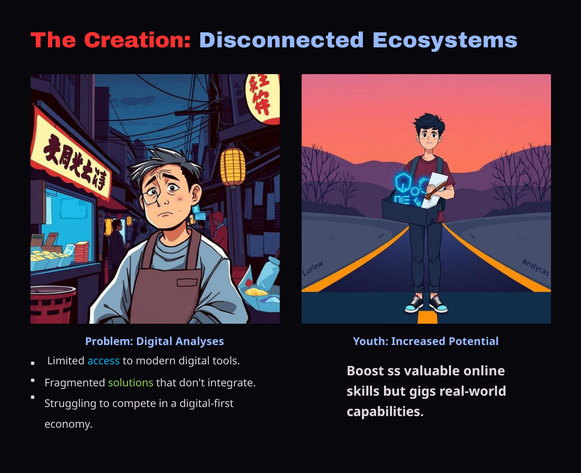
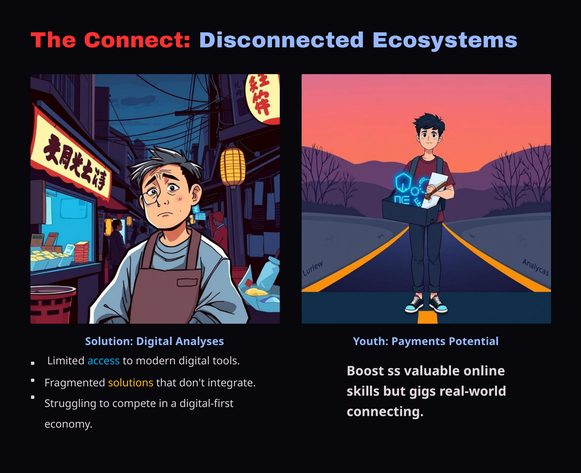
Creation: Creation -> Connect
Problem: Problem -> Solution
Increased: Increased -> Payments
solutions colour: light green -> yellow
capabilities: capabilities -> connecting
